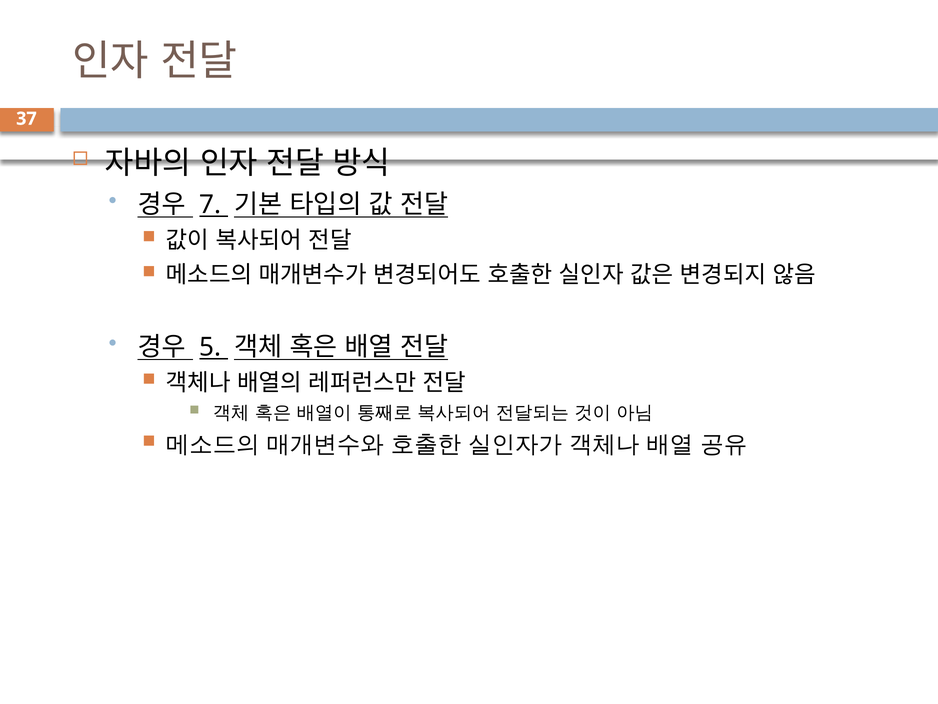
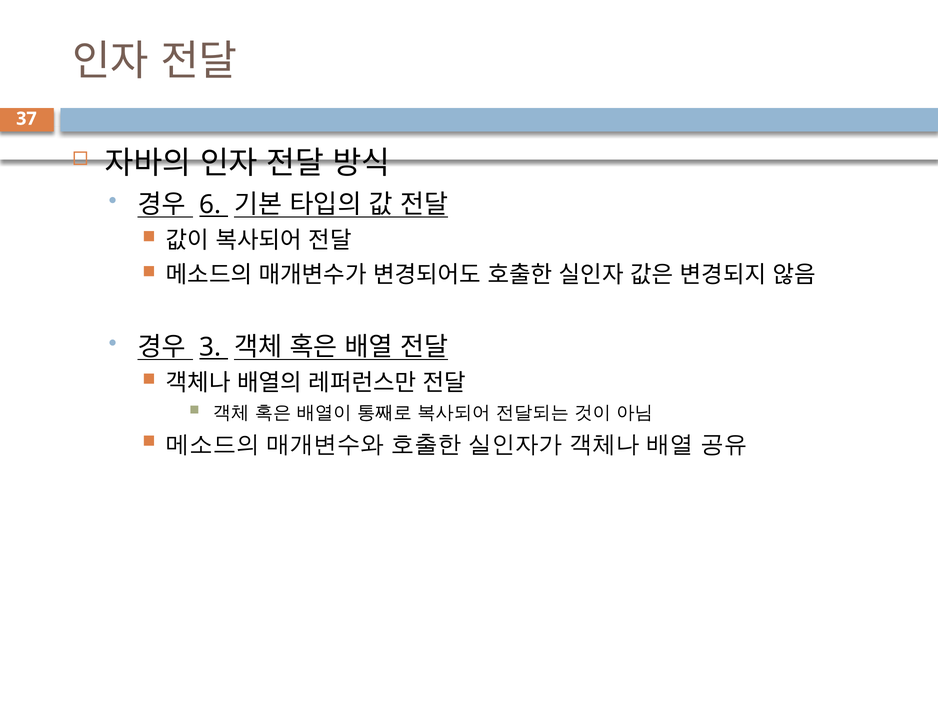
7: 7 -> 6
5: 5 -> 3
